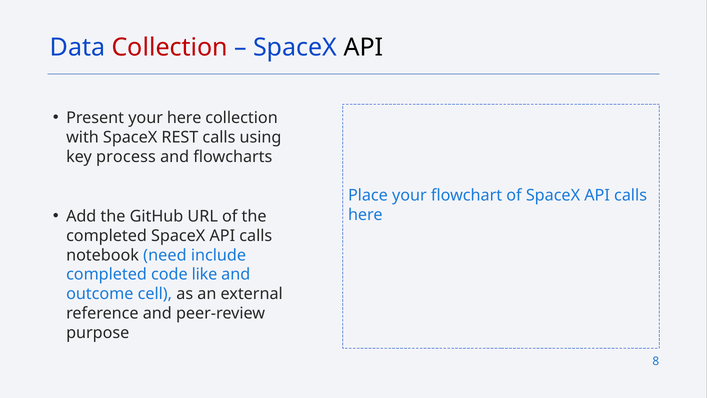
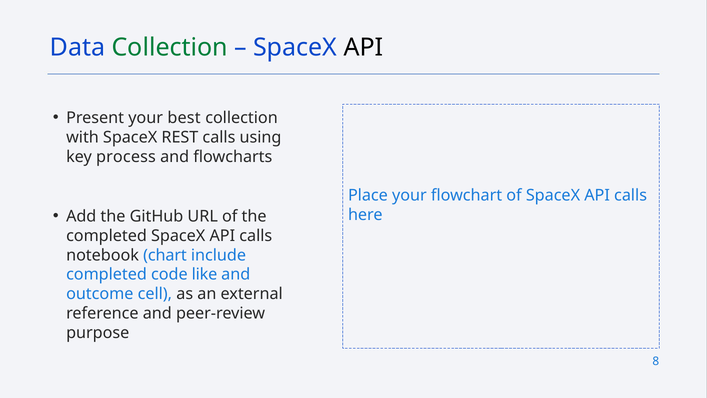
Collection at (170, 47) colour: red -> green
your here: here -> best
need: need -> chart
